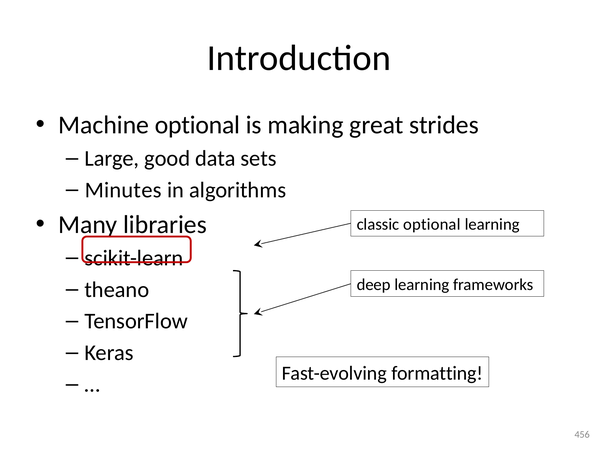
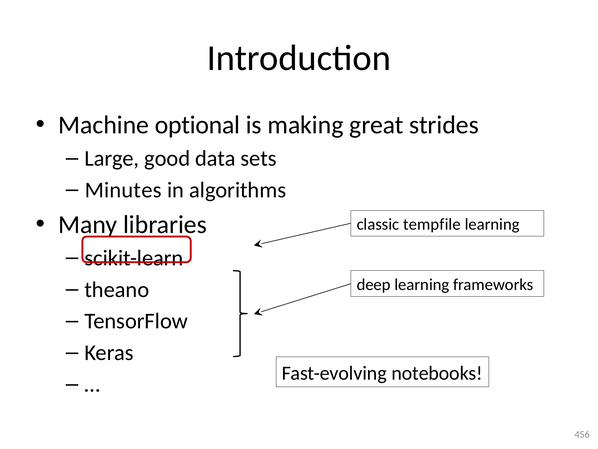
classic optional: optional -> tempfile
formatting: formatting -> notebooks
